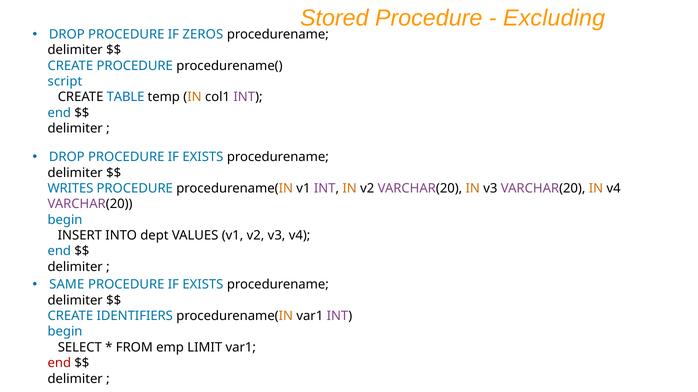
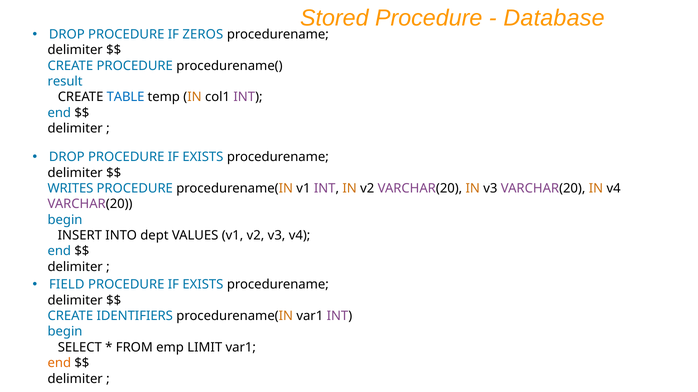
Excluding: Excluding -> Database
script: script -> result
SAME: SAME -> FIELD
end at (59, 364) colour: red -> orange
